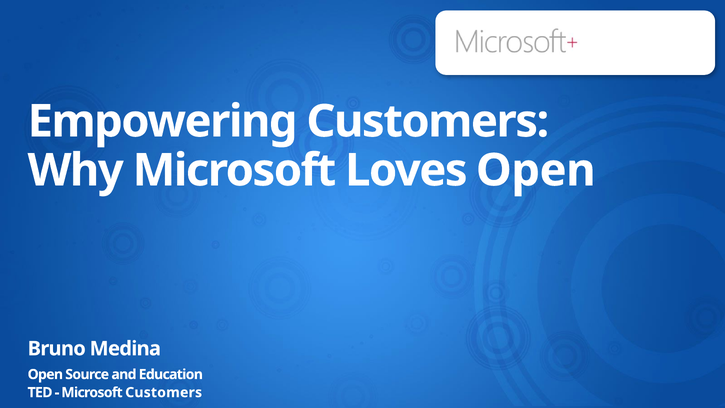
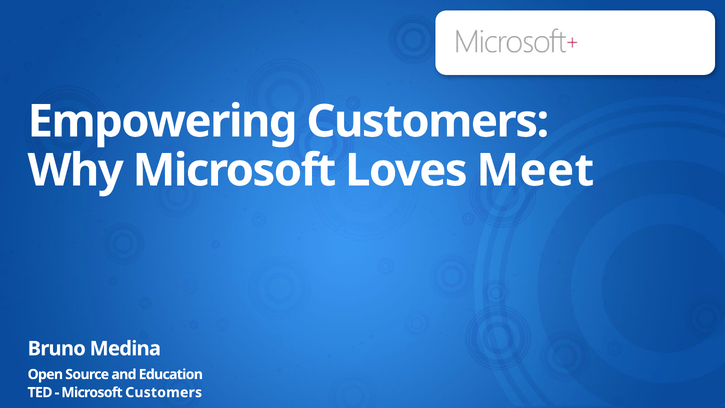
Loves Open: Open -> Meet
